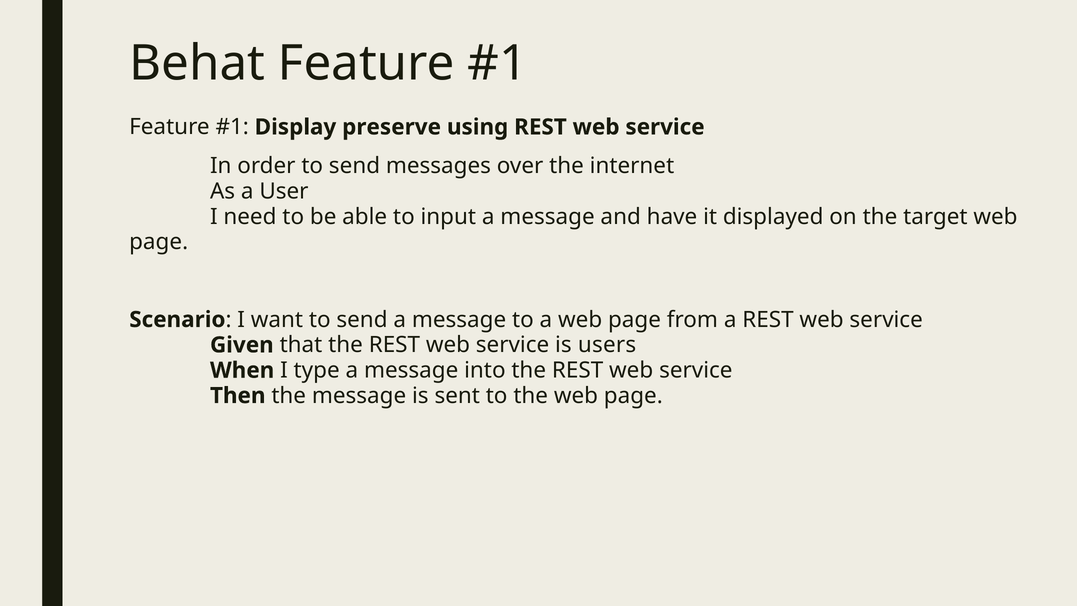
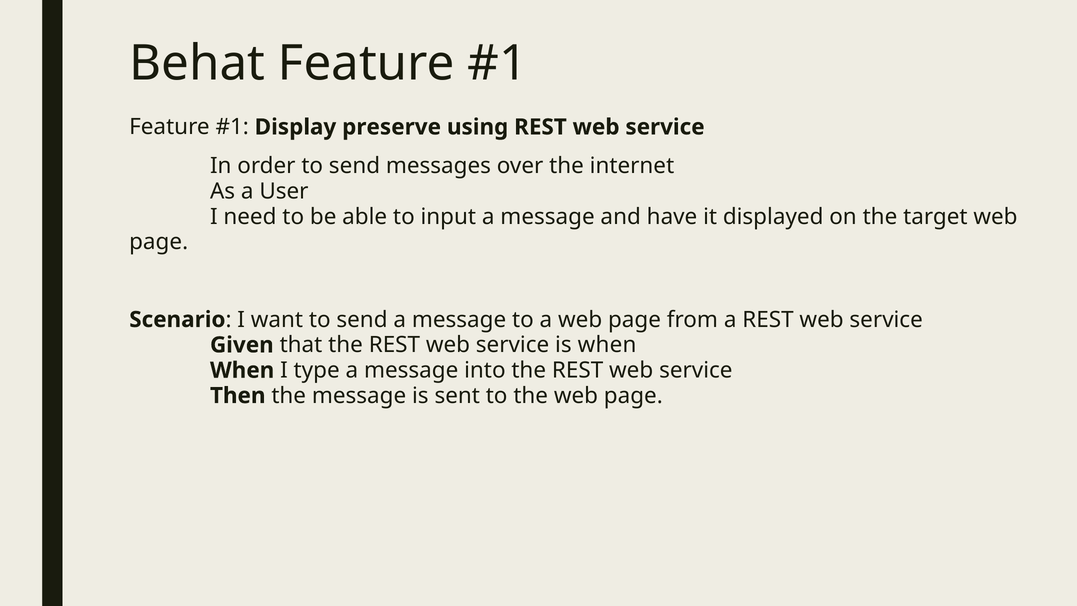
is users: users -> when
